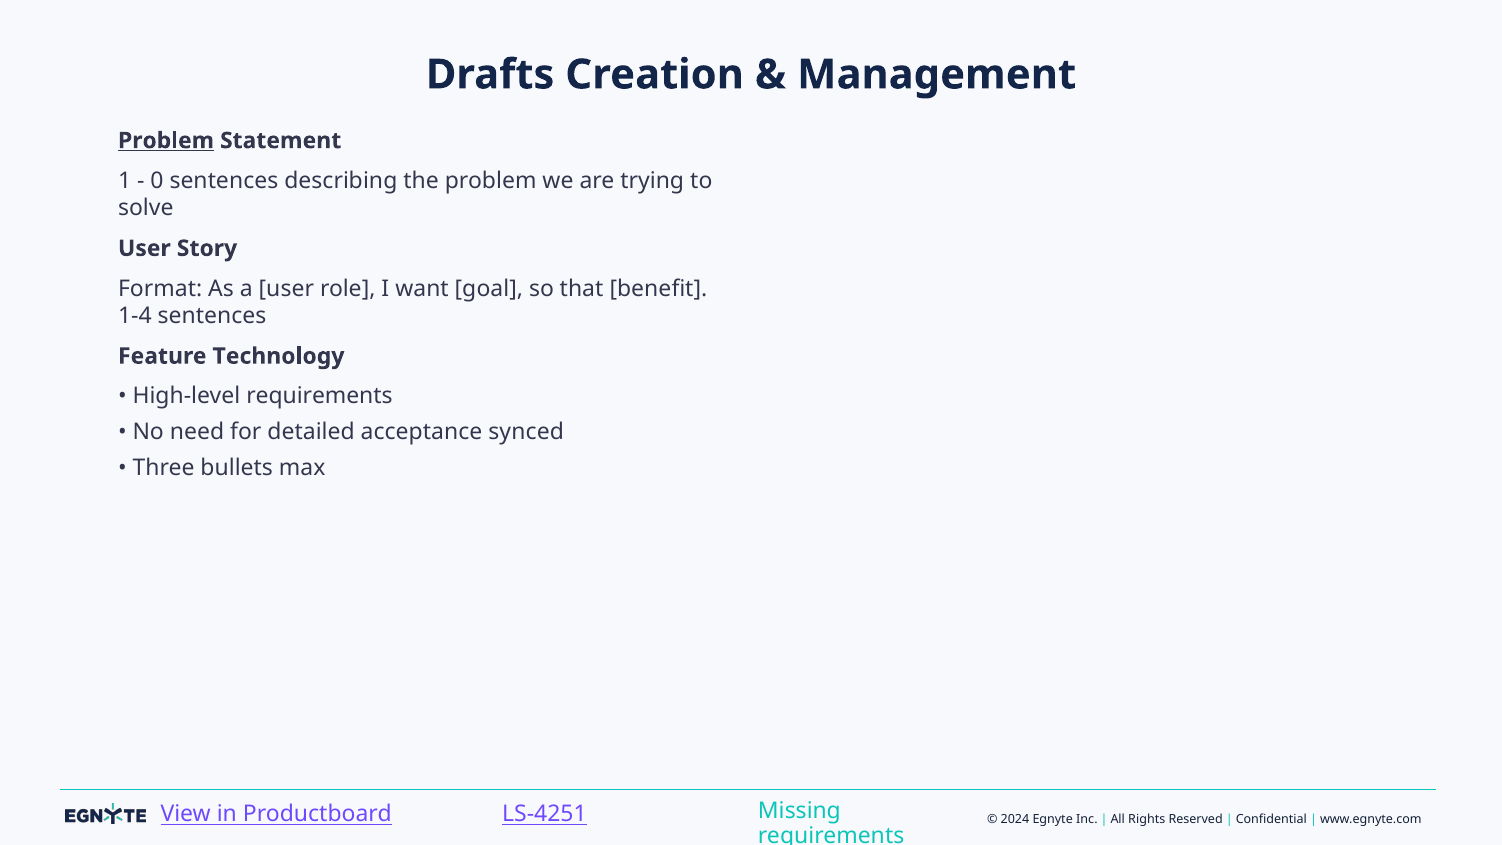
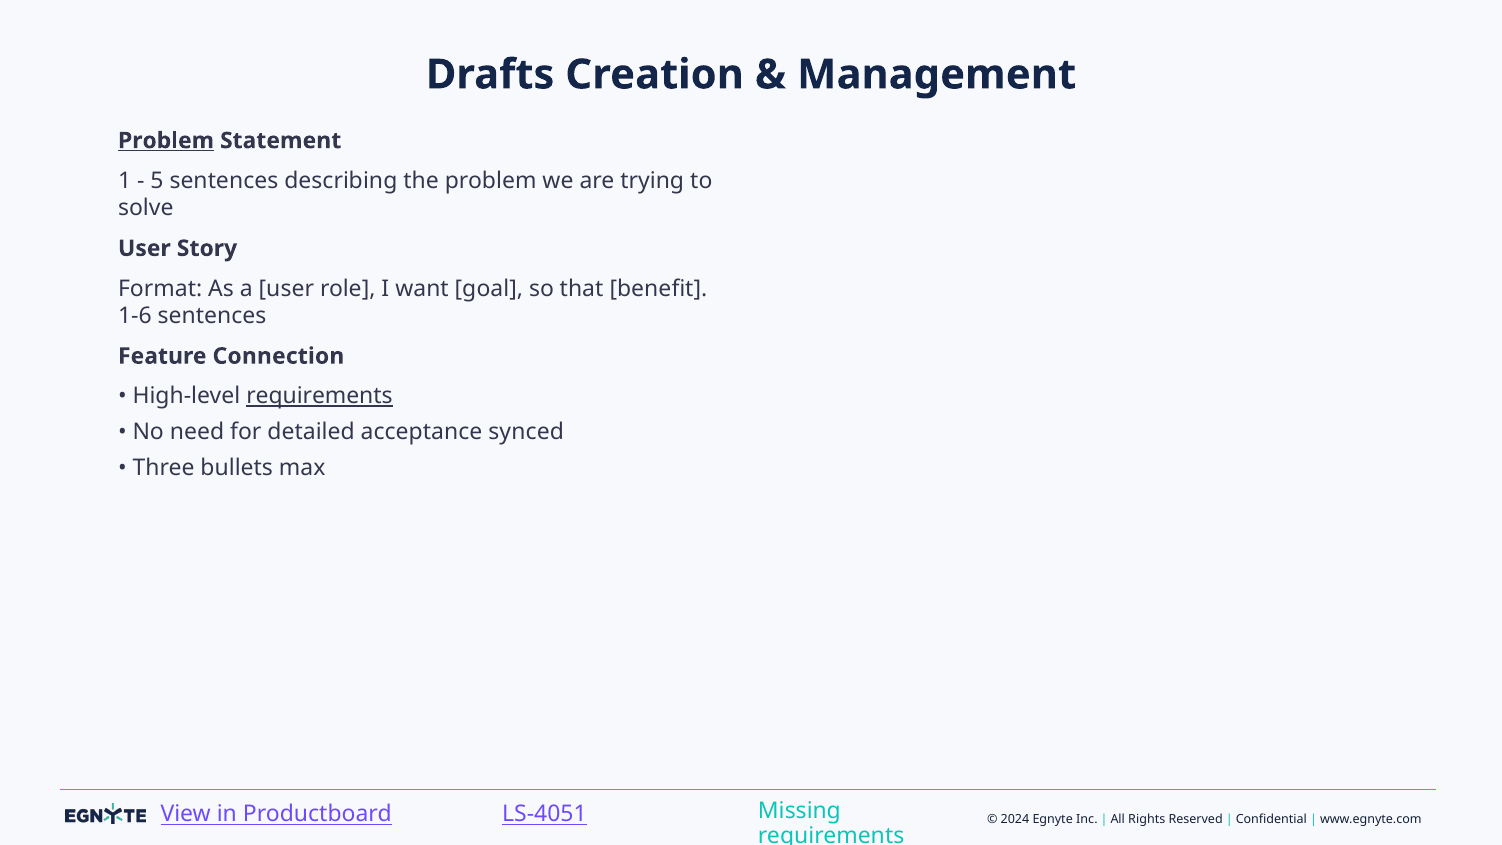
0: 0 -> 5
1-4: 1-4 -> 1-6
Technology: Technology -> Connection
requirements at (319, 396) underline: none -> present
LS-4251: LS-4251 -> LS-4051
